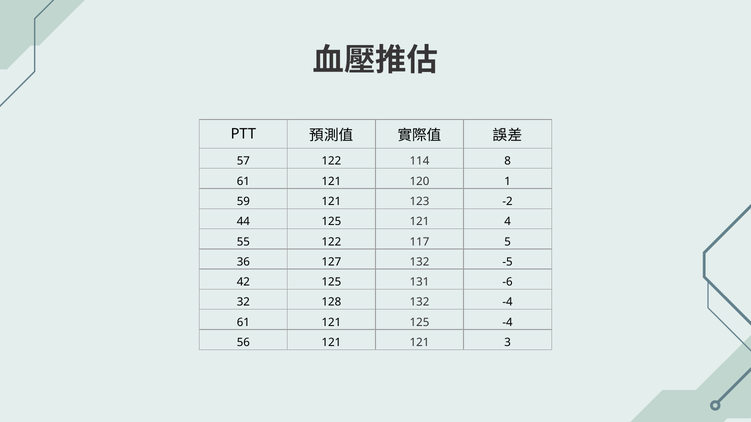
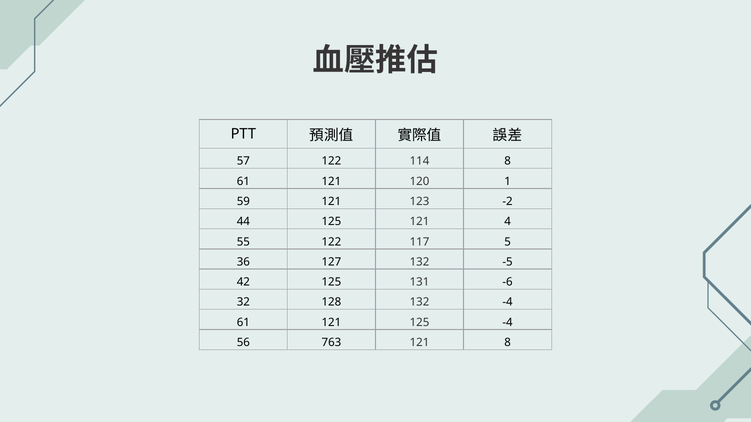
56 121: 121 -> 763
121 3: 3 -> 8
